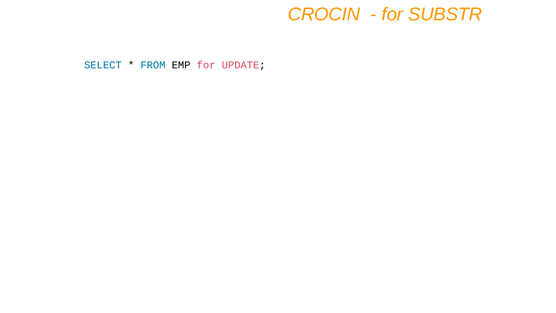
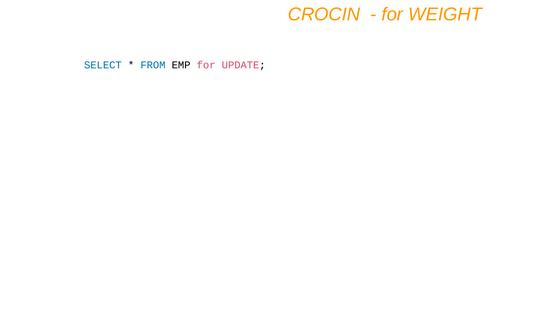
SUBSTR: SUBSTR -> WEIGHT
